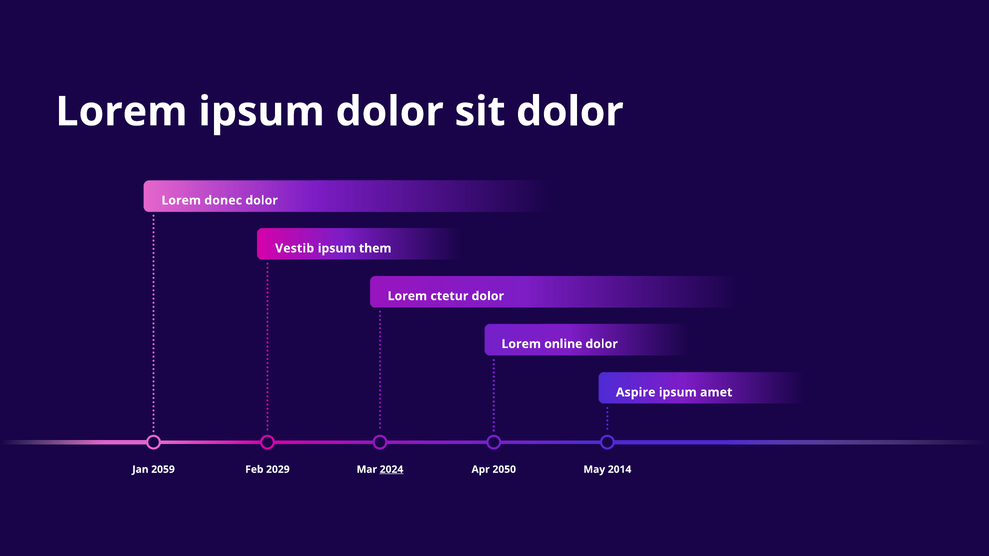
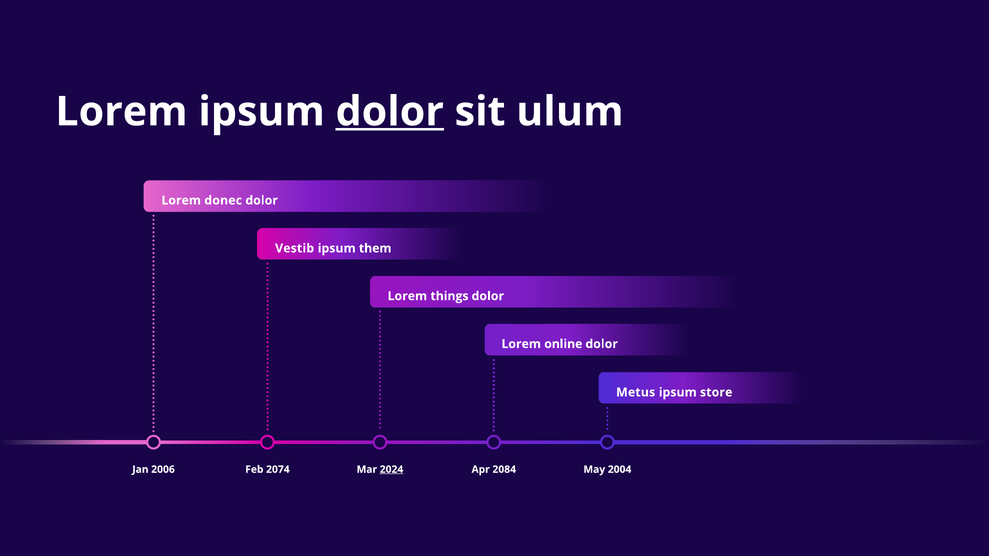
dolor at (390, 112) underline: none -> present
sit dolor: dolor -> ulum
ctetur: ctetur -> things
Aspire: Aspire -> Metus
amet: amet -> store
2059: 2059 -> 2006
2029: 2029 -> 2074
2050: 2050 -> 2084
2014: 2014 -> 2004
